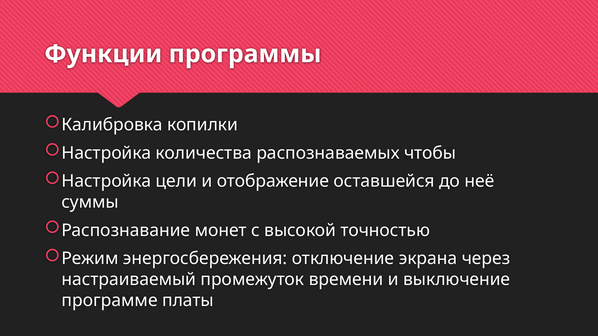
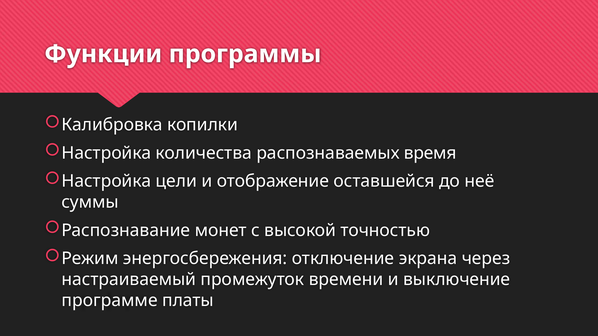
чтобы: чтобы -> время
